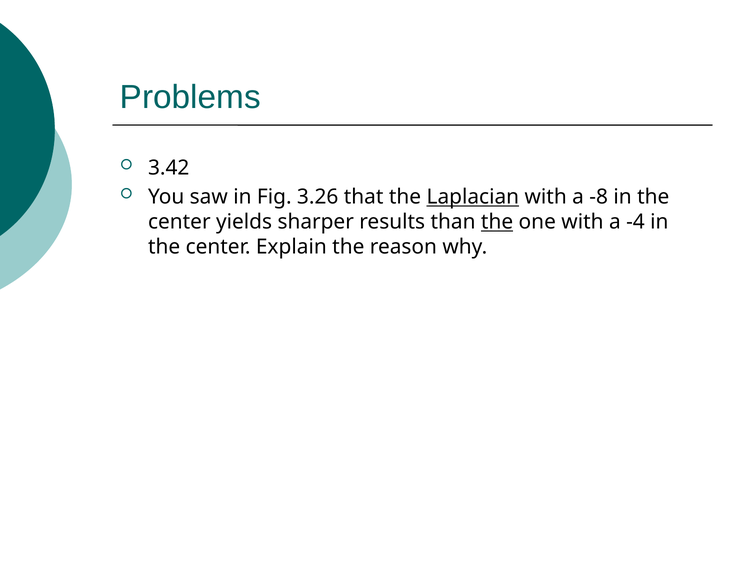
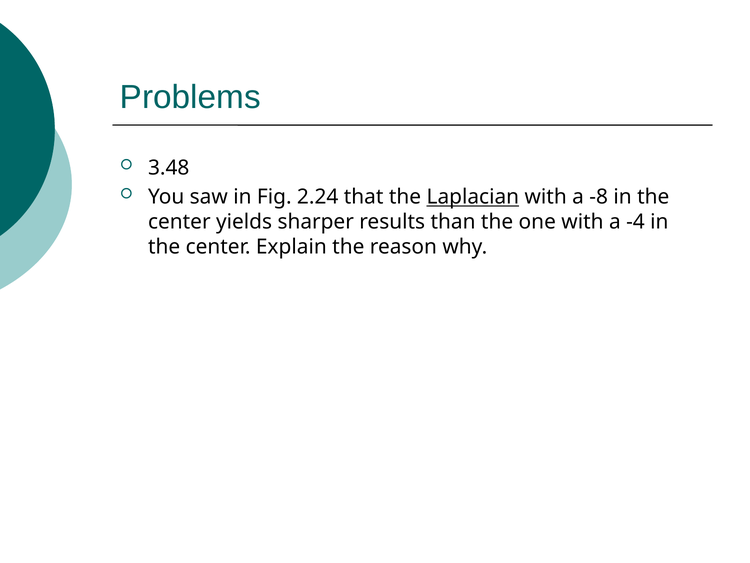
3.42: 3.42 -> 3.48
3.26: 3.26 -> 2.24
the at (497, 222) underline: present -> none
